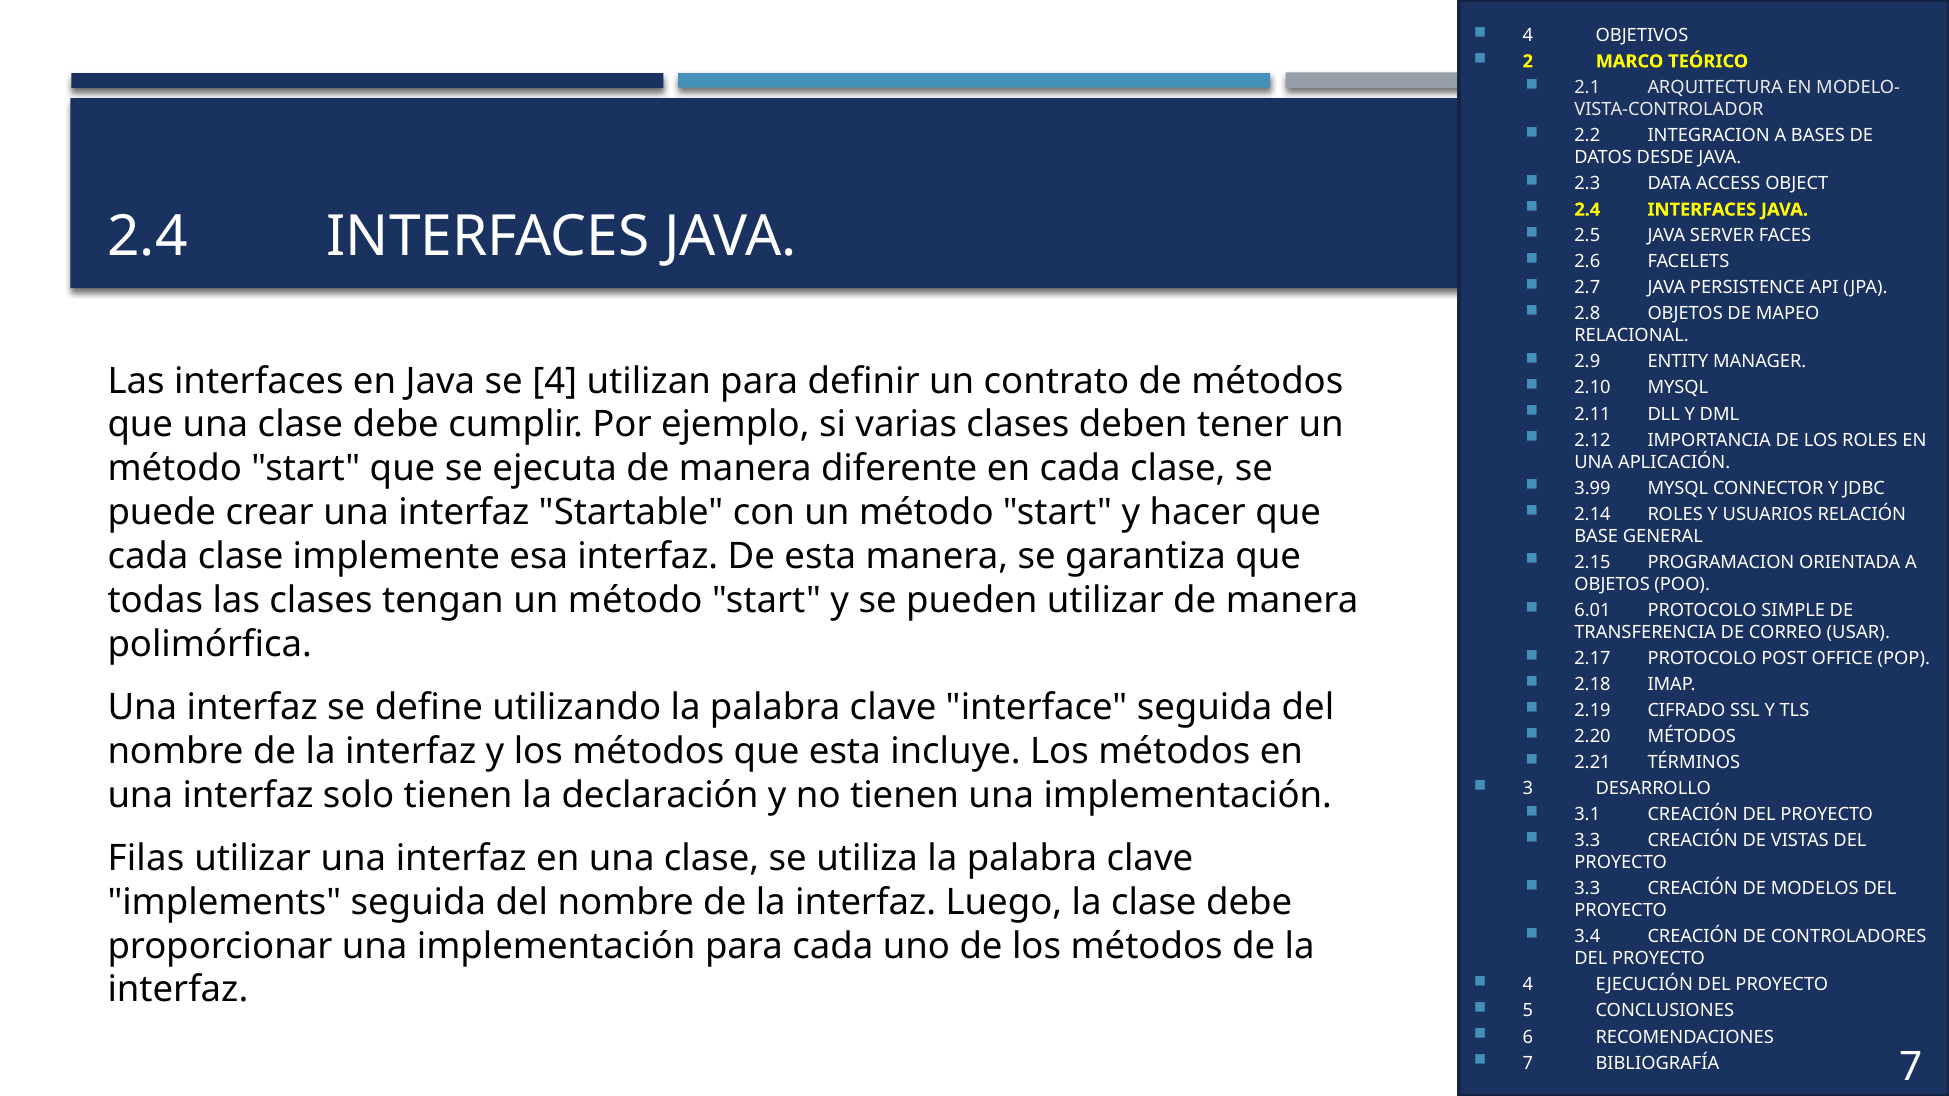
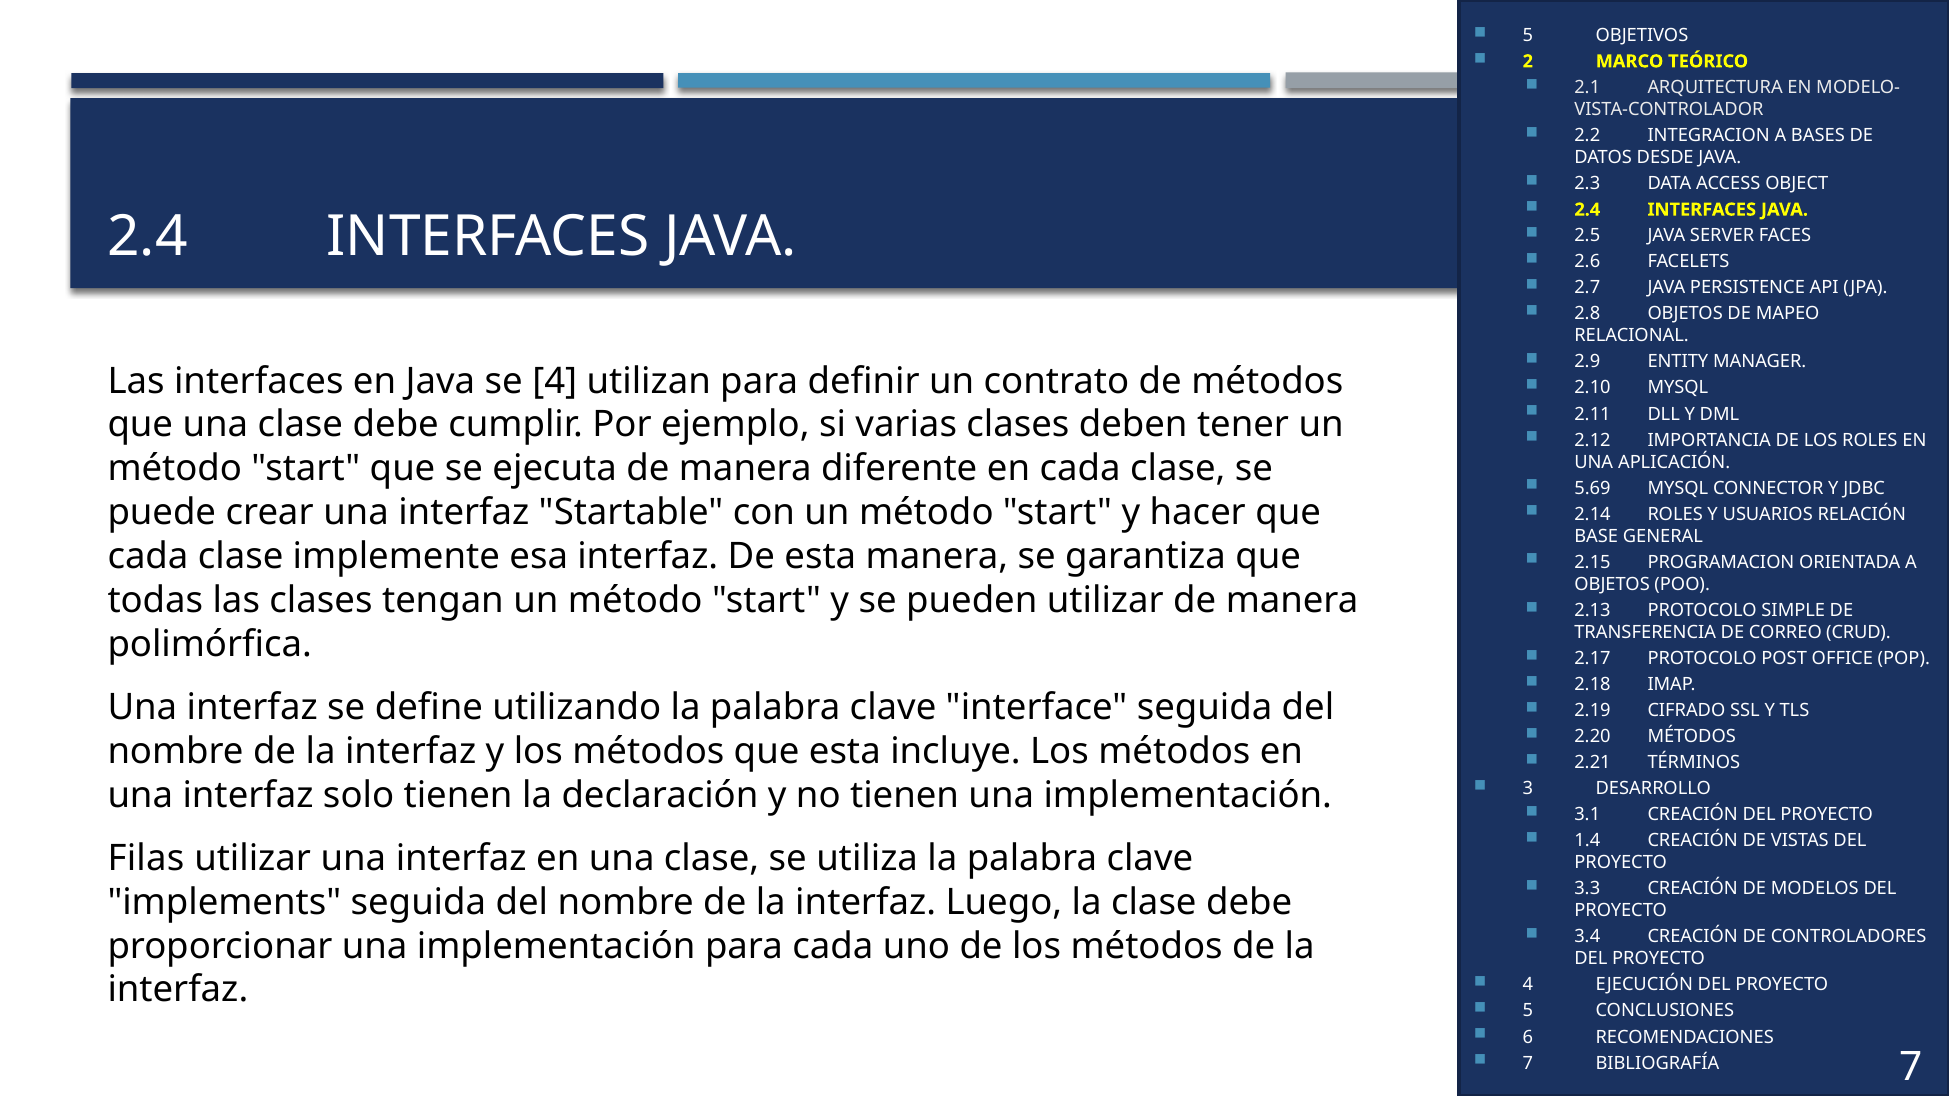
4 at (1528, 35): 4 -> 5
3.99: 3.99 -> 5.69
6.01: 6.01 -> 2.13
USAR: USAR -> CRUD
3.3 at (1587, 841): 3.3 -> 1.4
